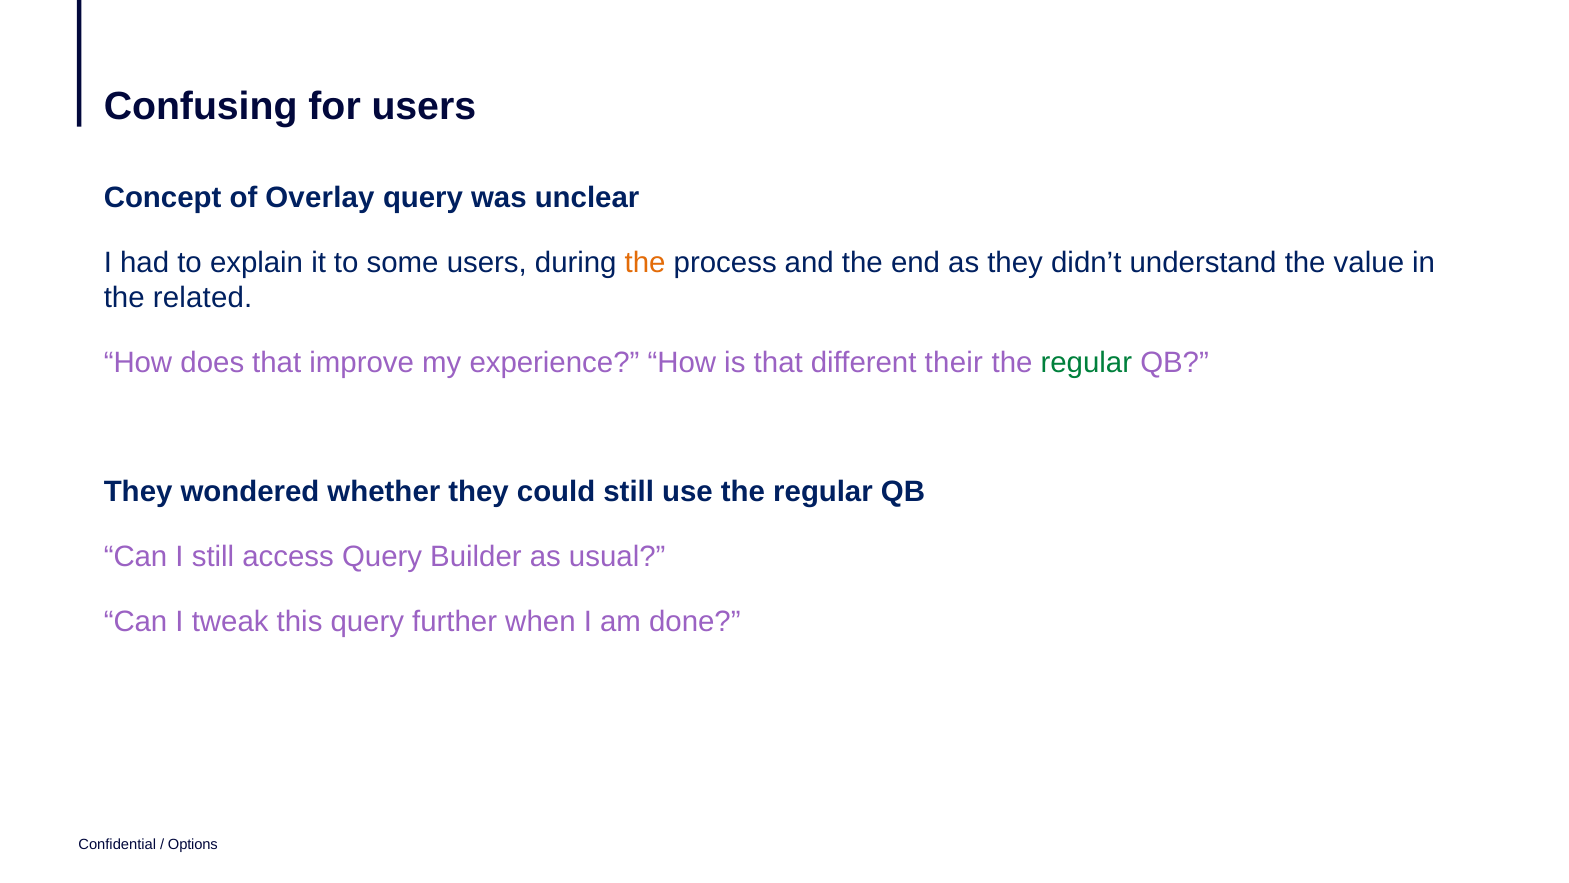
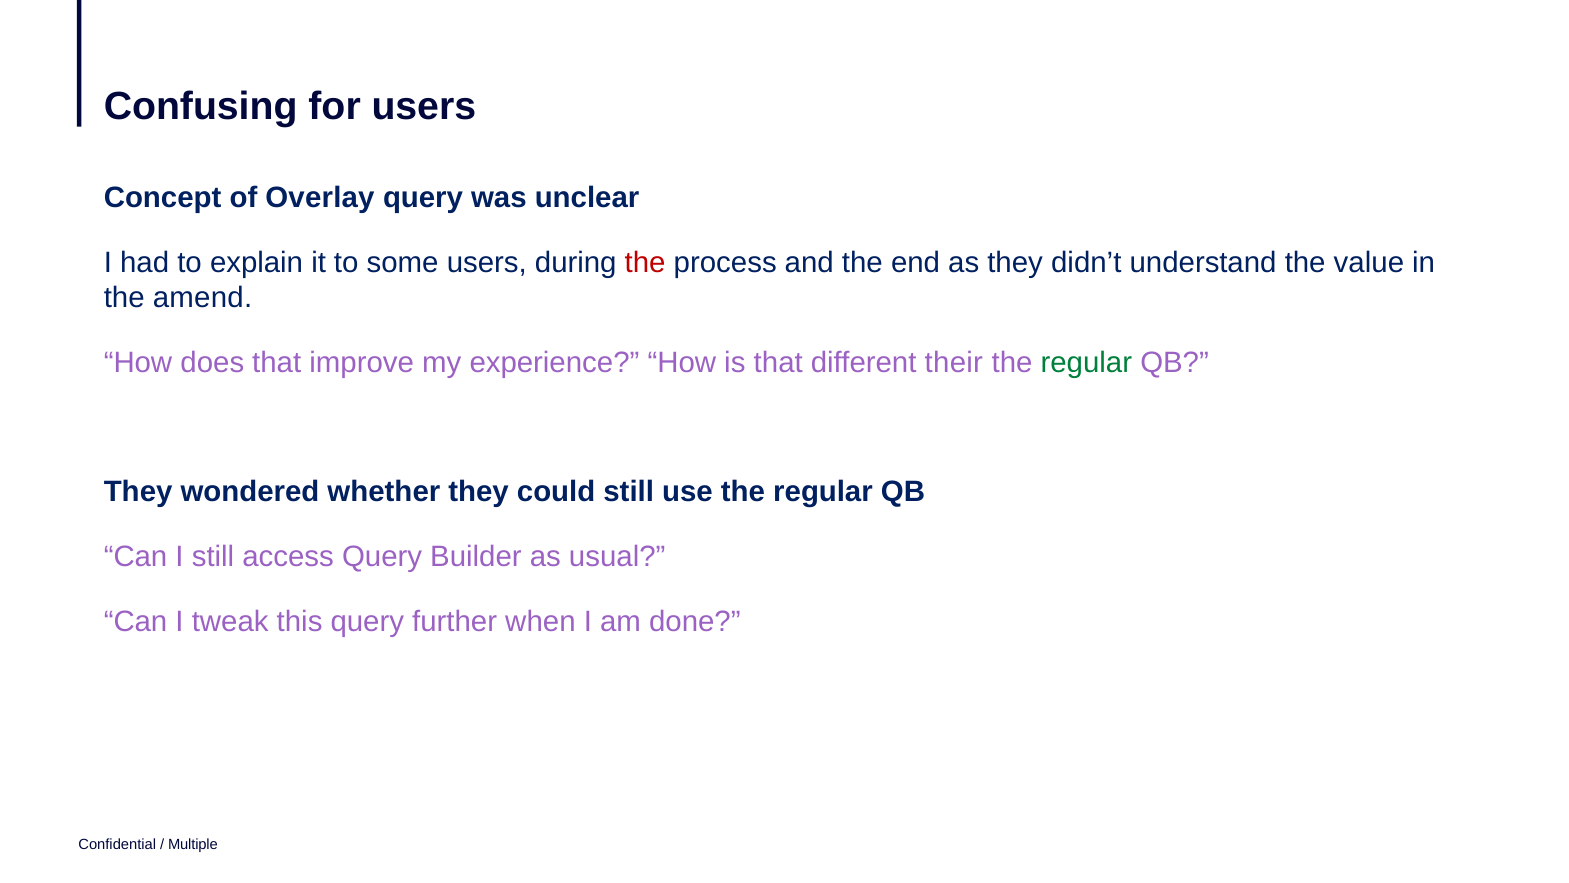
the at (645, 262) colour: orange -> red
related: related -> amend
Options: Options -> Multiple
